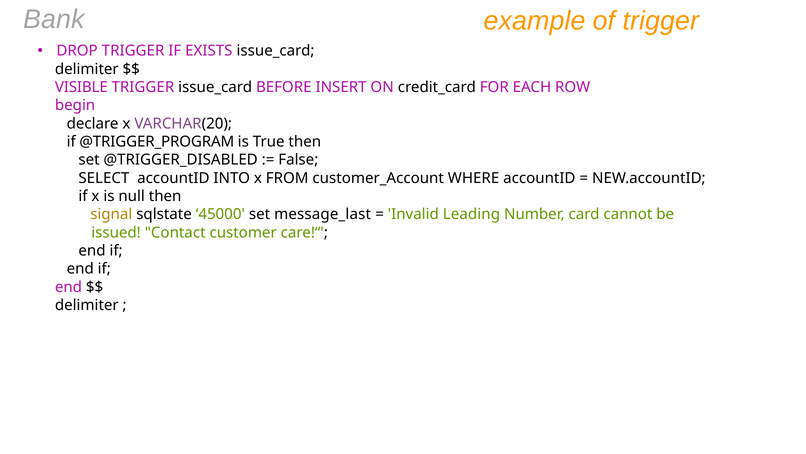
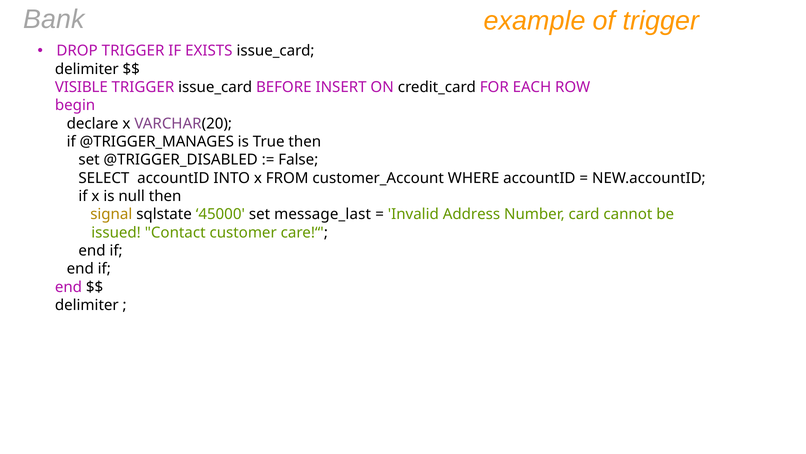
@TRIGGER_PROGRAM: @TRIGGER_PROGRAM -> @TRIGGER_MANAGES
Leading: Leading -> Address
